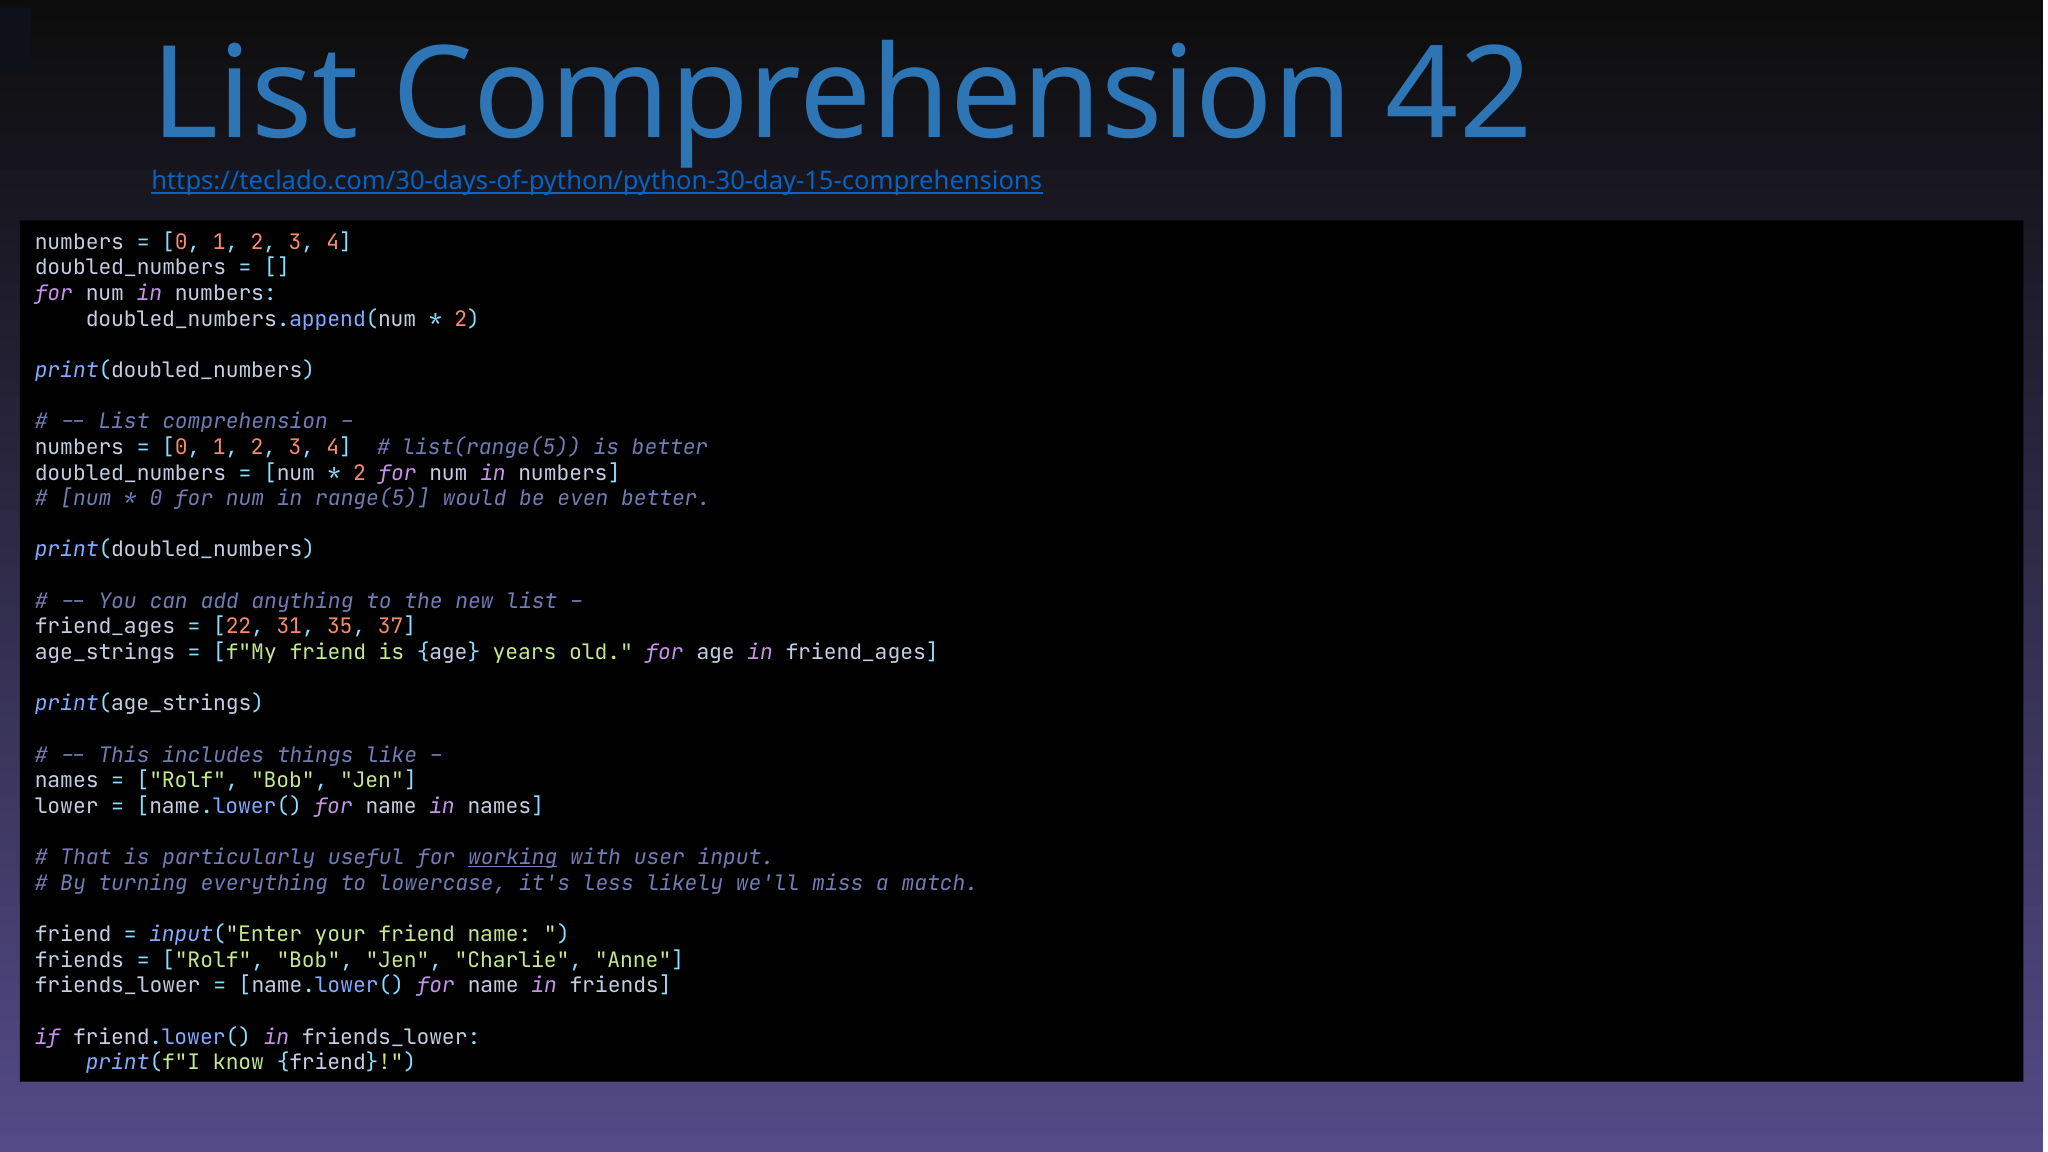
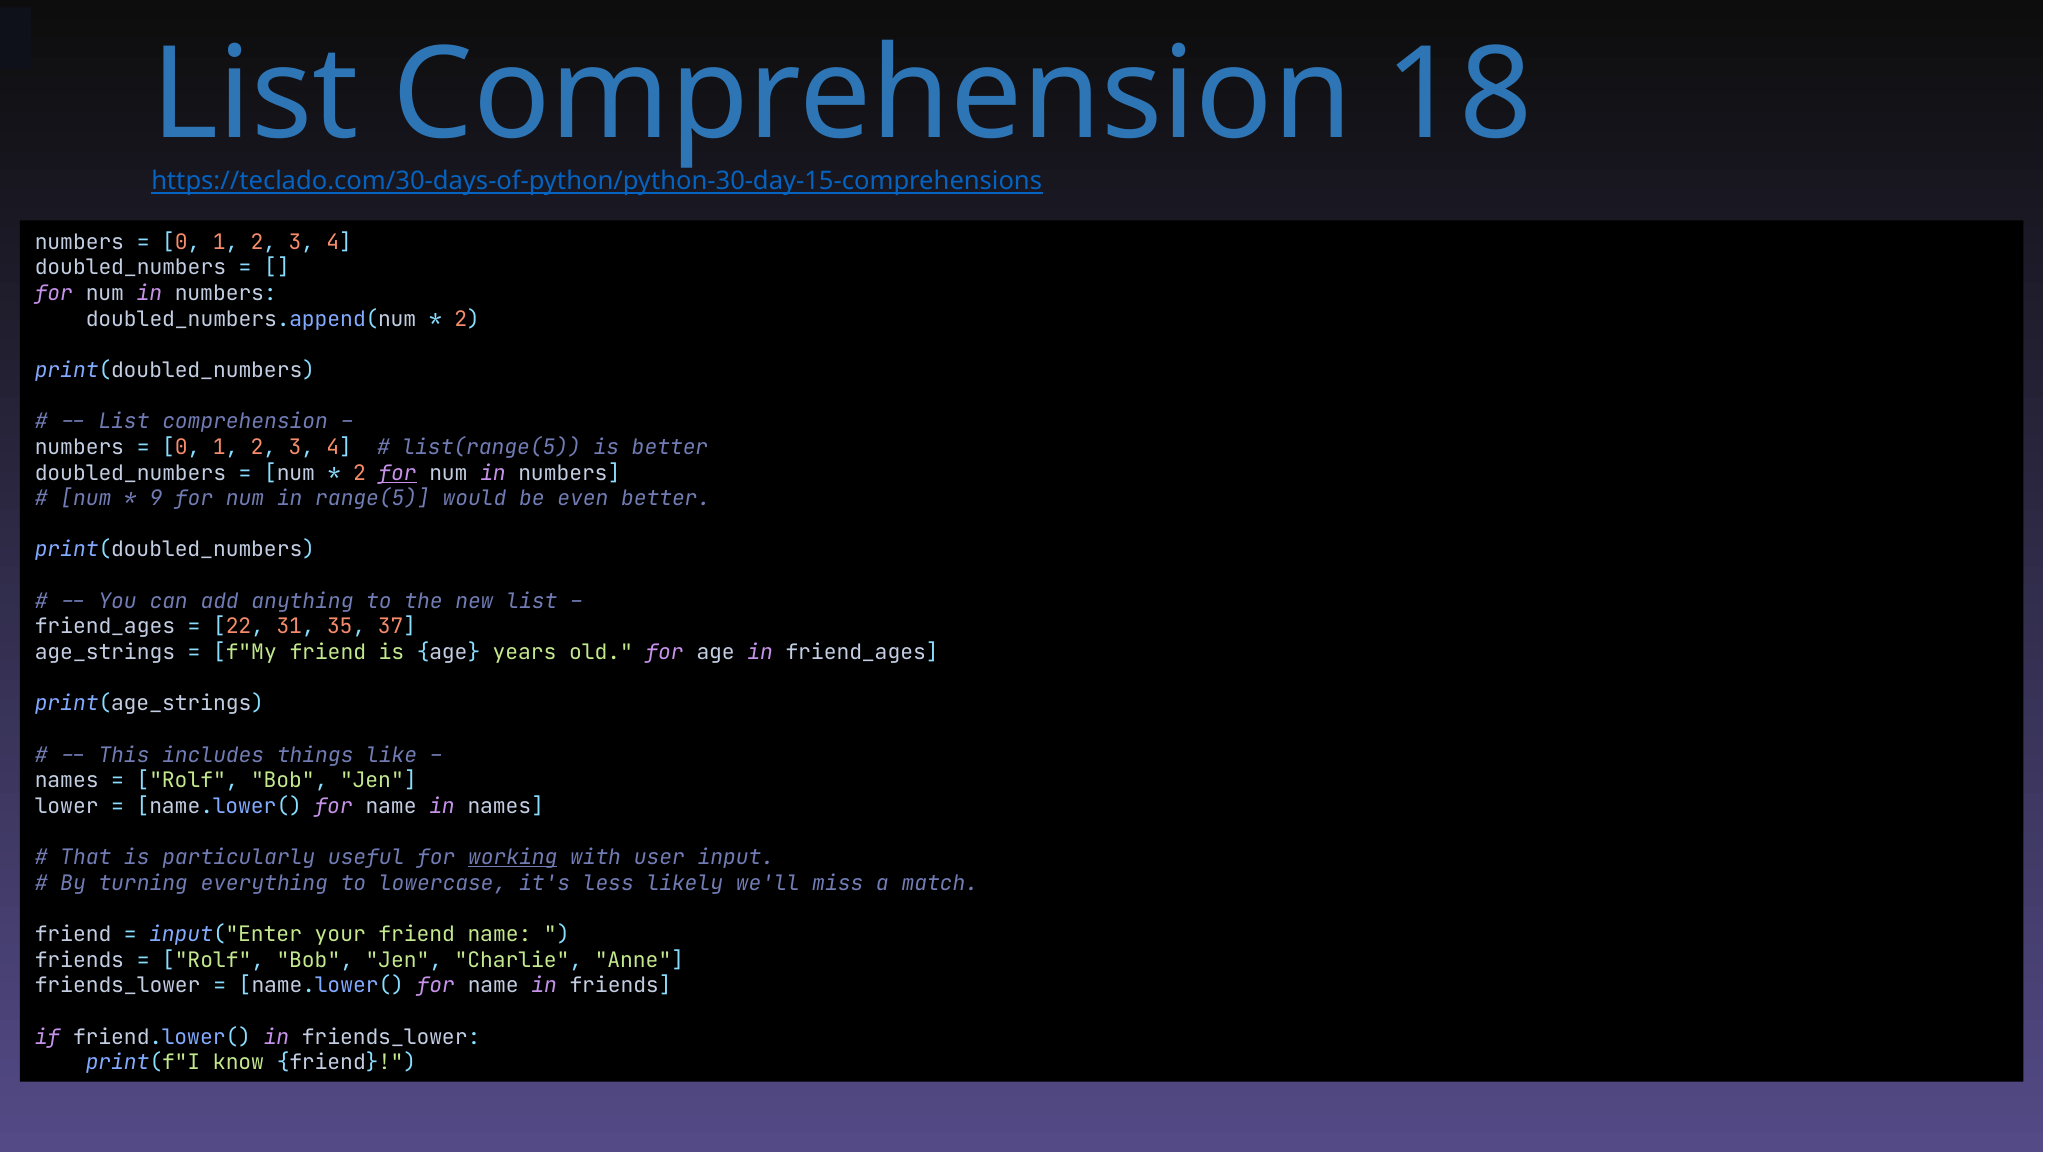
42: 42 -> 18
for at (398, 473) underline: none -> present
0 at (156, 499): 0 -> 9
